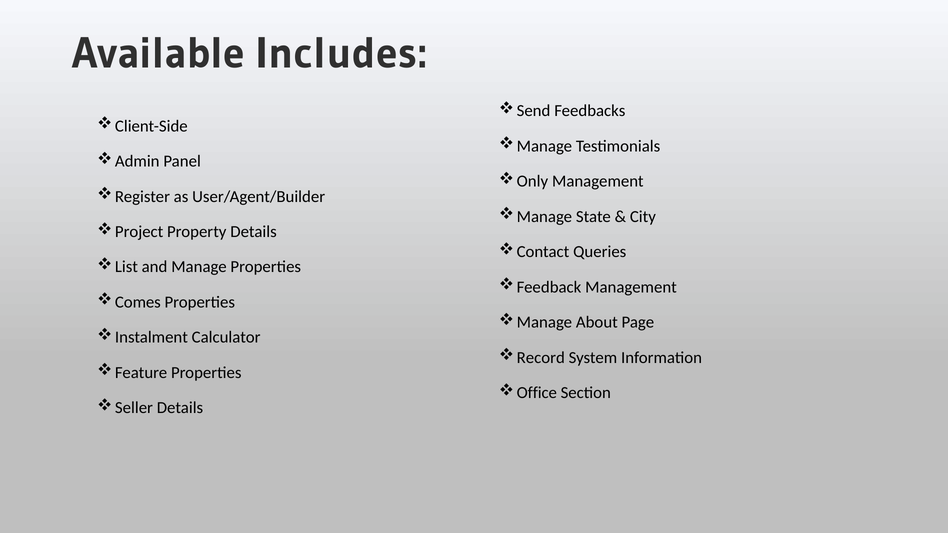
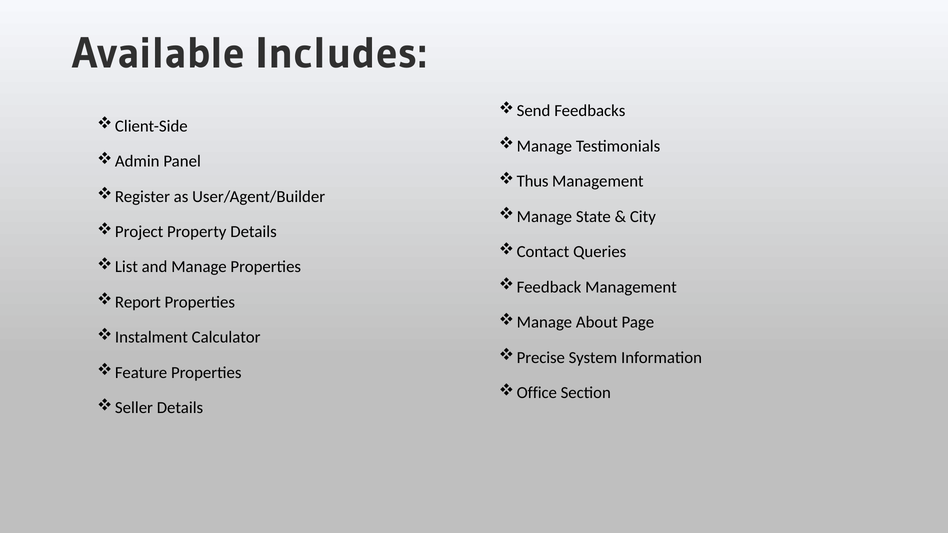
Only: Only -> Thus
Comes: Comes -> Report
Record: Record -> Precise
